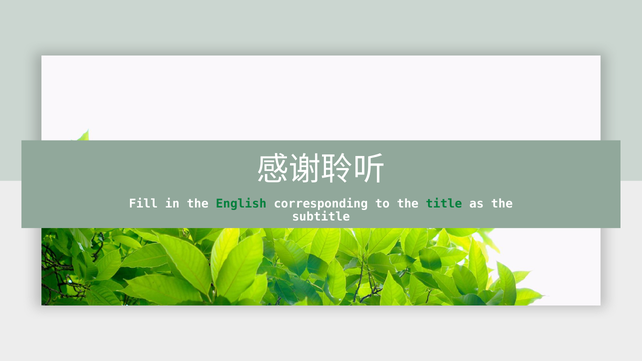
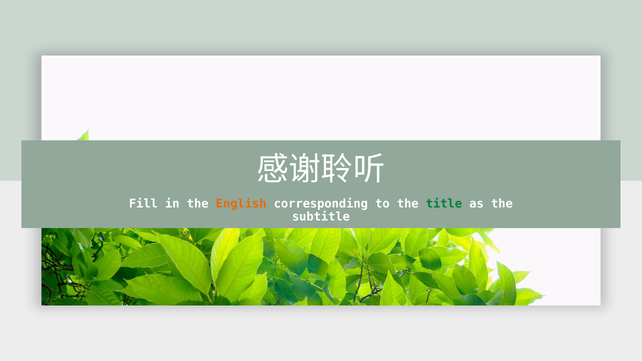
English colour: green -> orange
